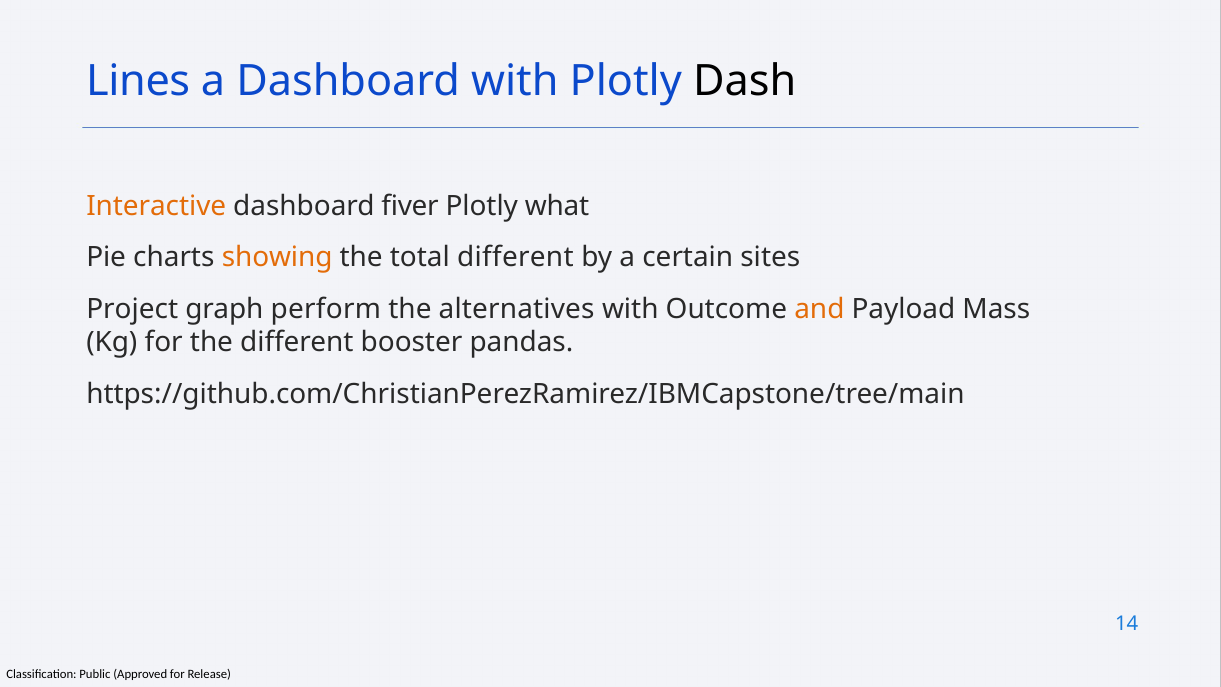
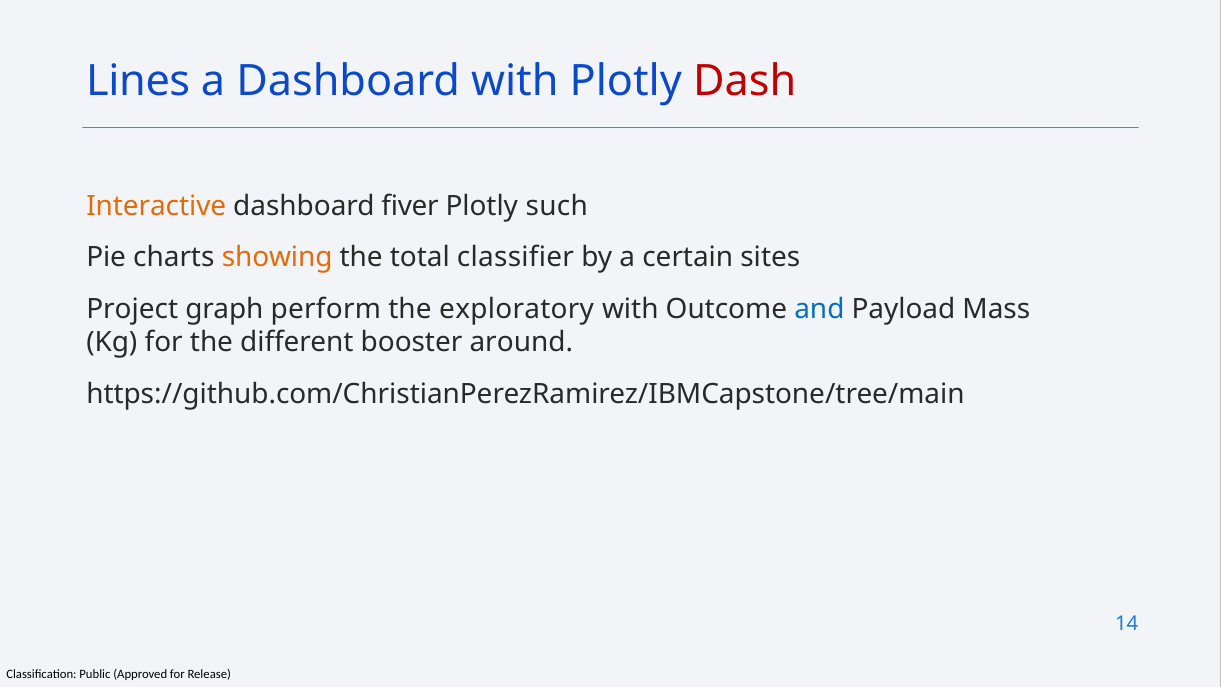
Dash colour: black -> red
what: what -> such
total different: different -> classifier
alternatives: alternatives -> exploratory
and colour: orange -> blue
pandas: pandas -> around
